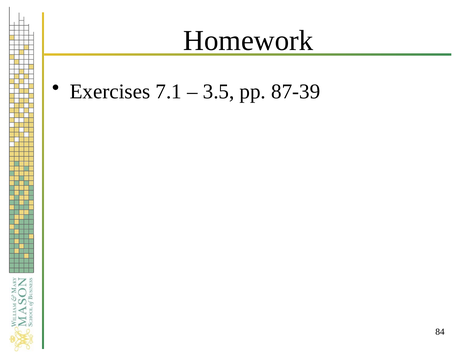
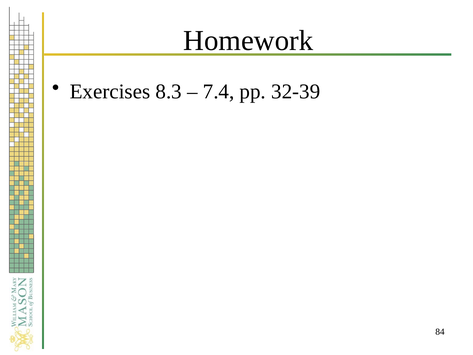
7.1: 7.1 -> 8.3
3.5: 3.5 -> 7.4
87-39: 87-39 -> 32-39
